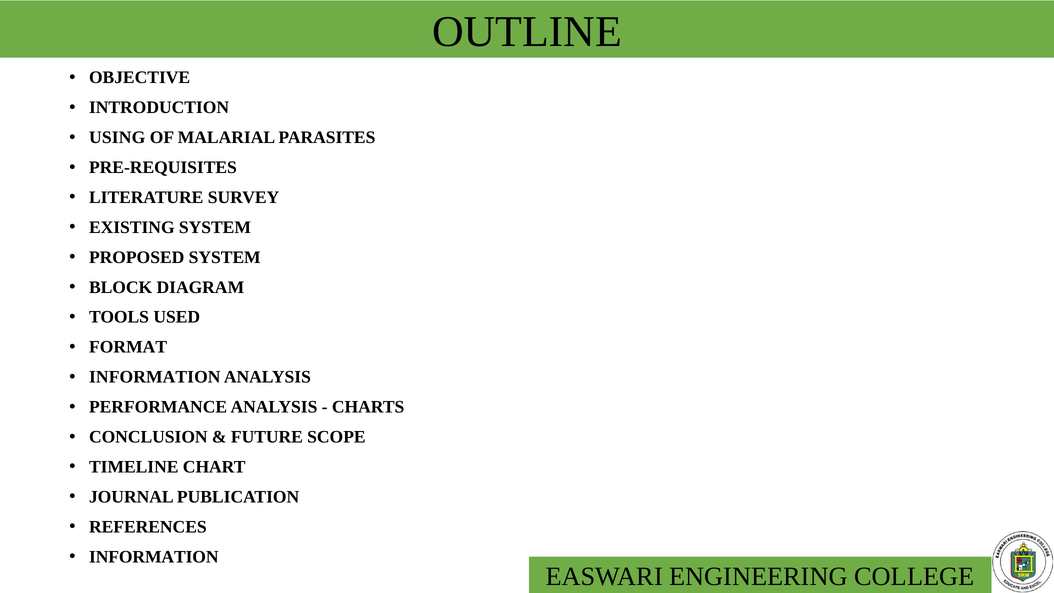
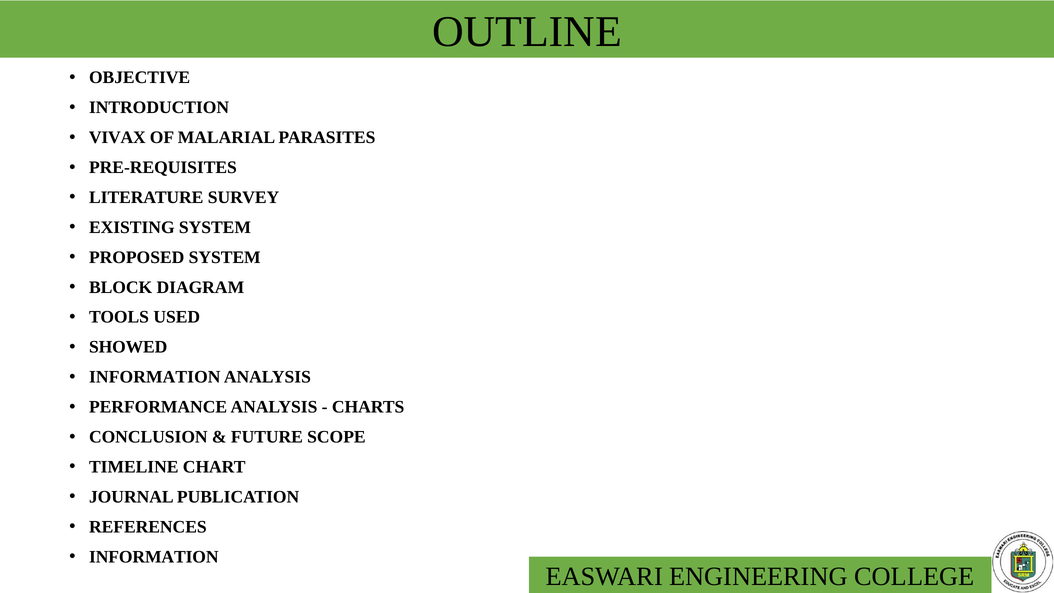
USING: USING -> VIVAX
FORMAT: FORMAT -> SHOWED
